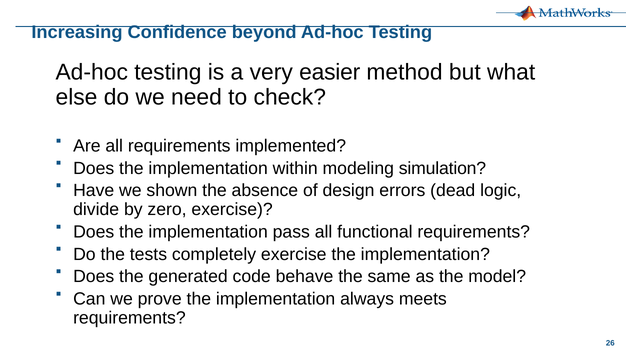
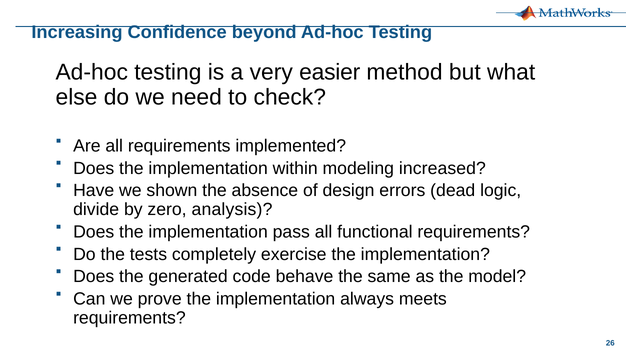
simulation: simulation -> increased
zero exercise: exercise -> analysis
